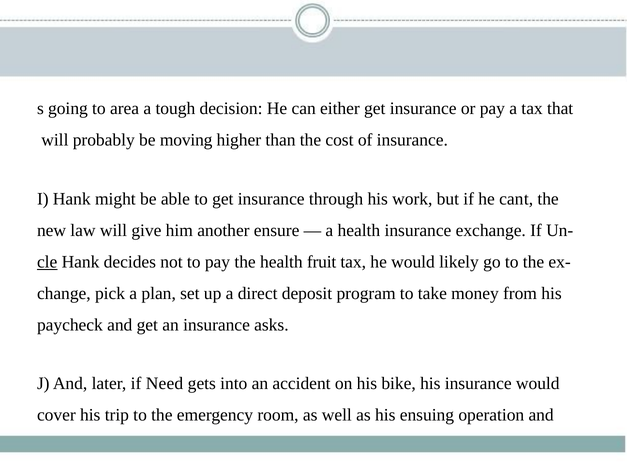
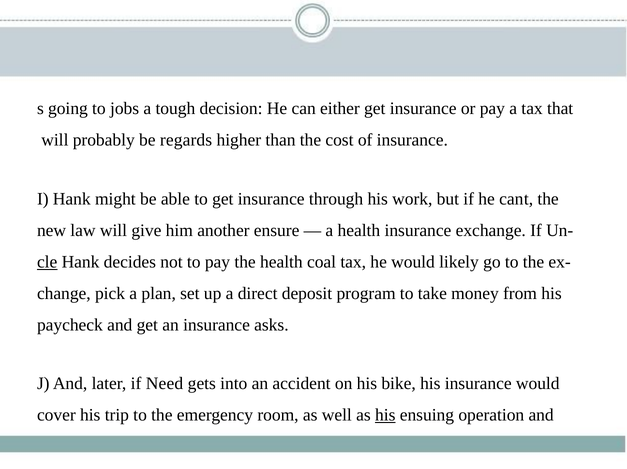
area: area -> jobs
moving: moving -> regards
fruit: fruit -> coal
his at (385, 415) underline: none -> present
